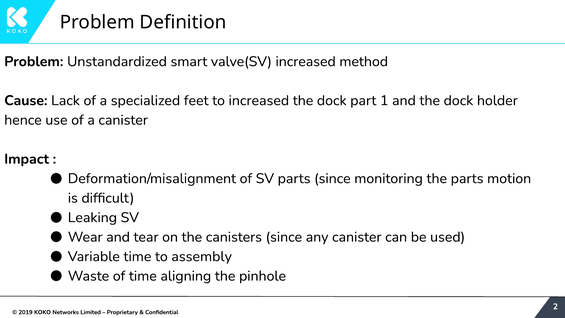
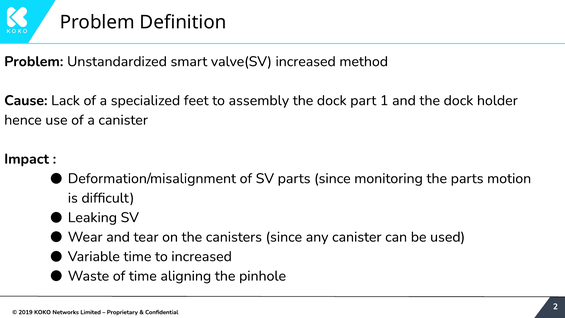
to increased: increased -> assembly
to assembly: assembly -> increased
